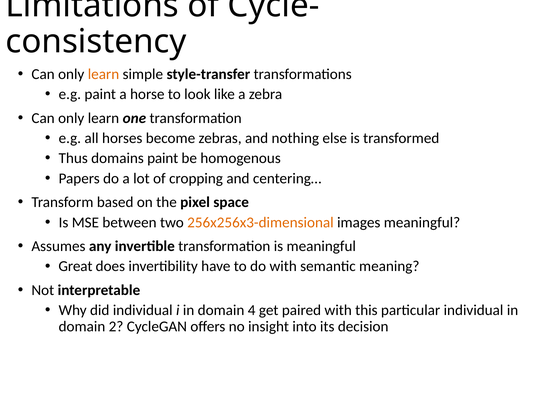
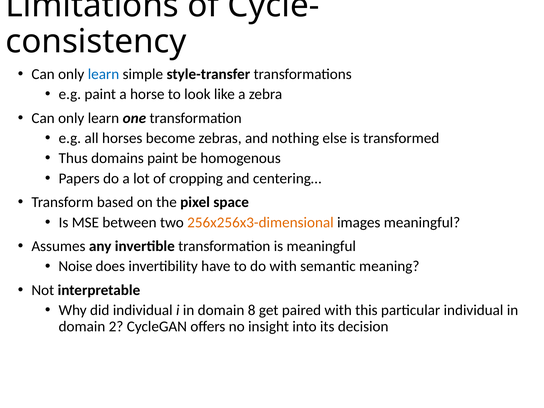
learn at (103, 74) colour: orange -> blue
Great: Great -> Noise
4: 4 -> 8
